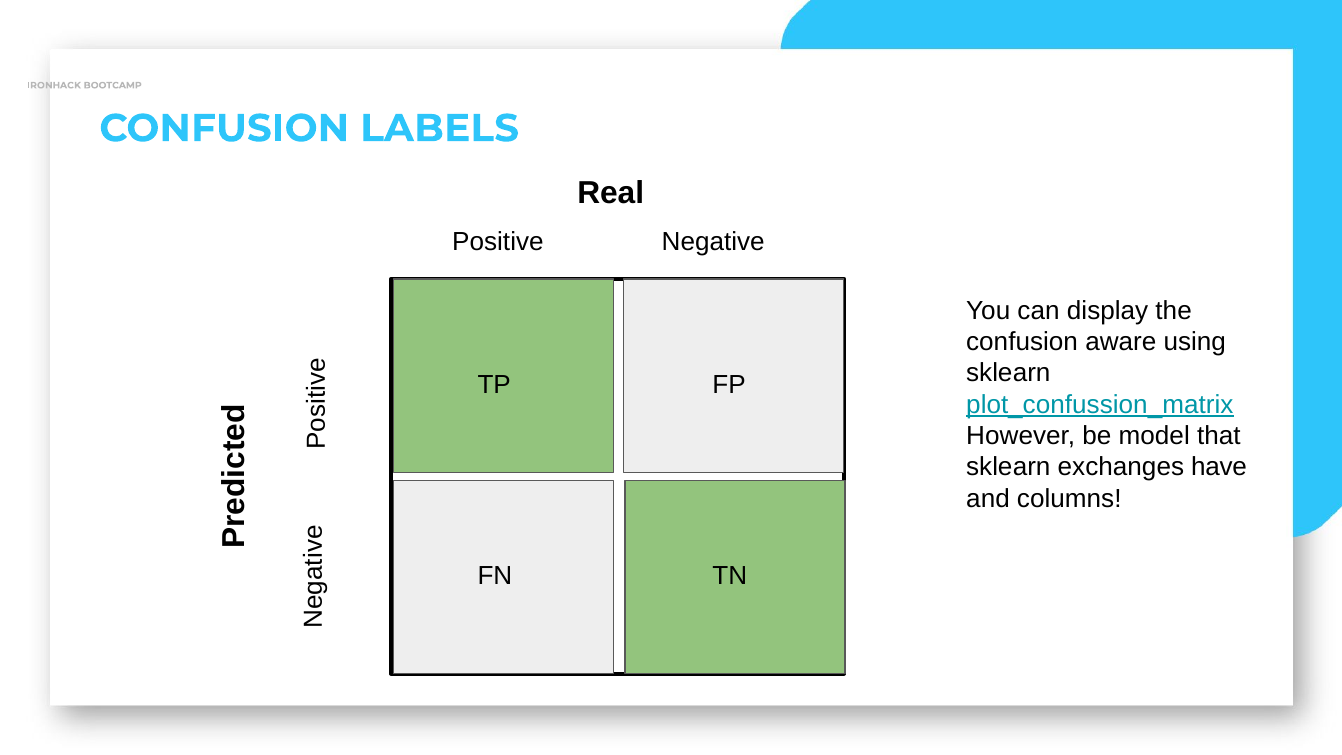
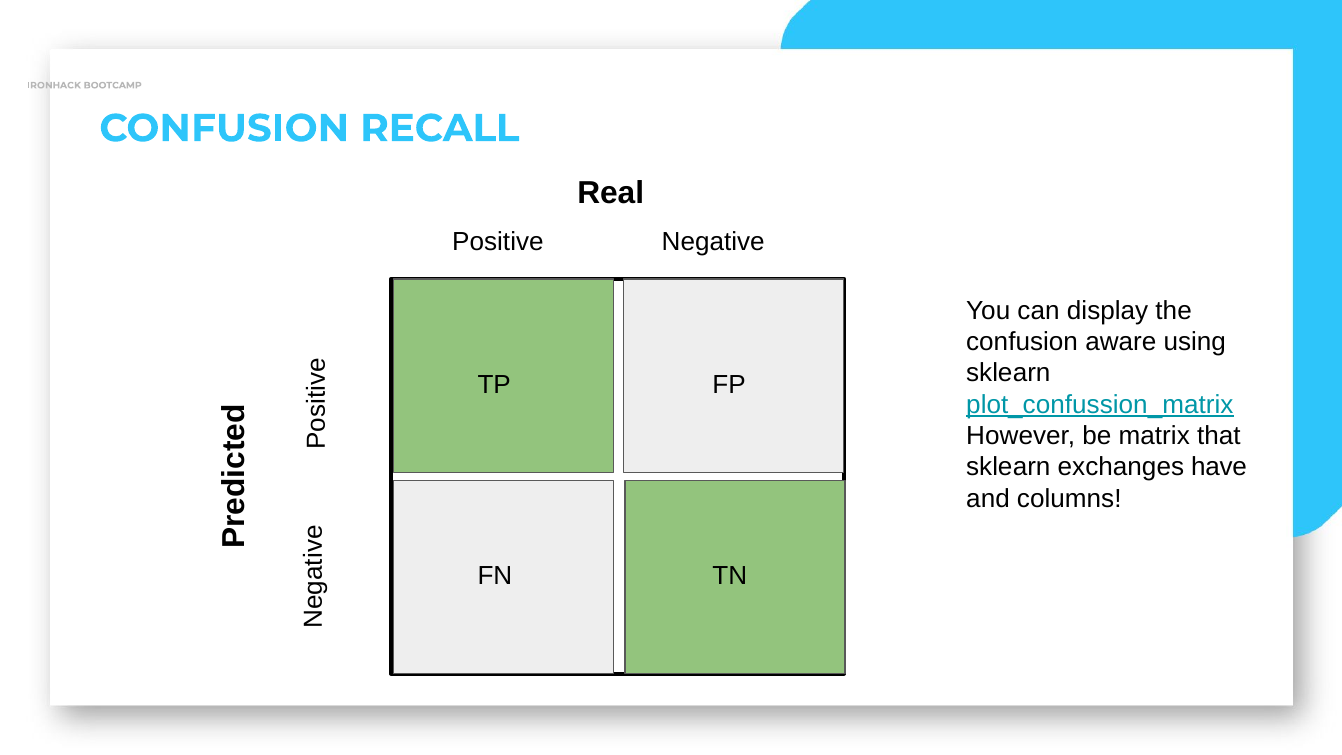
LABELS: LABELS -> RECALL
model: model -> matrix
